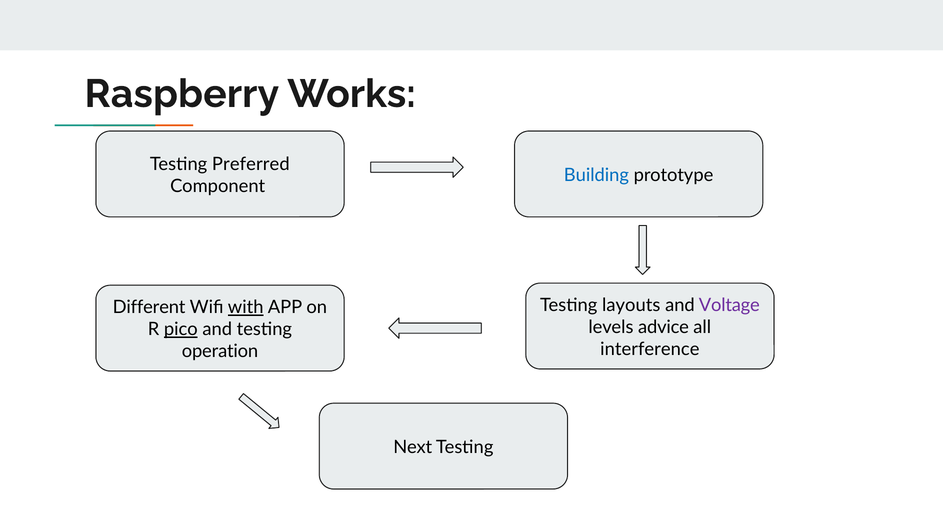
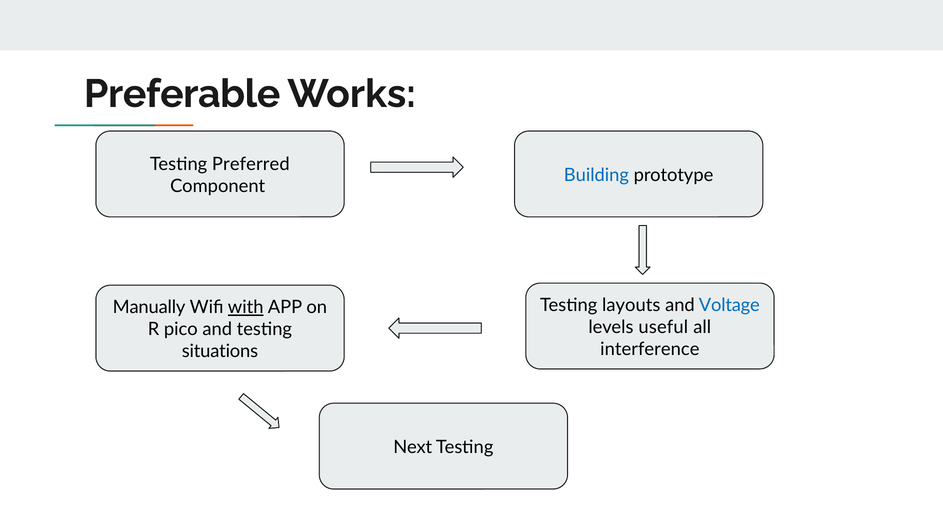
Raspberry: Raspberry -> Preferable
Voltage colour: purple -> blue
Different: Different -> Manually
advice: advice -> useful
pico underline: present -> none
operation: operation -> situations
